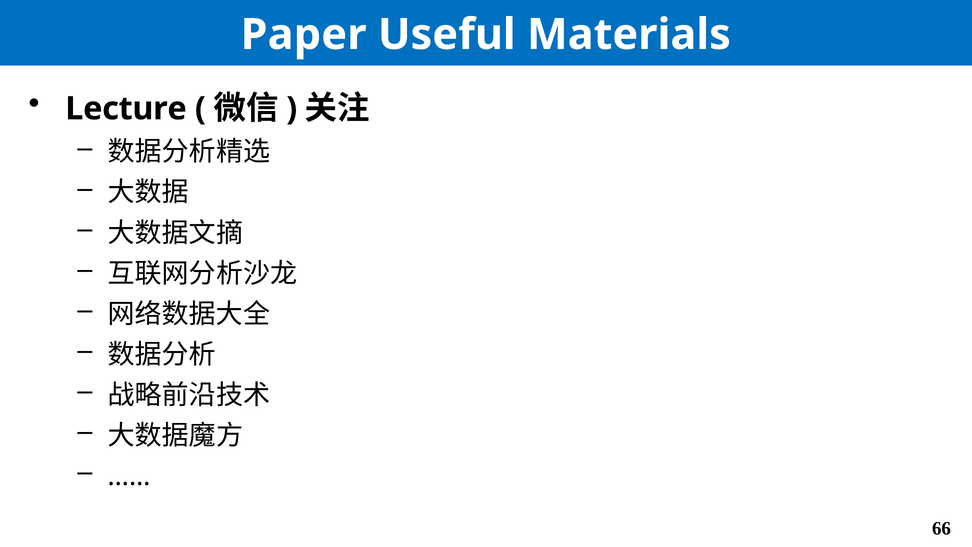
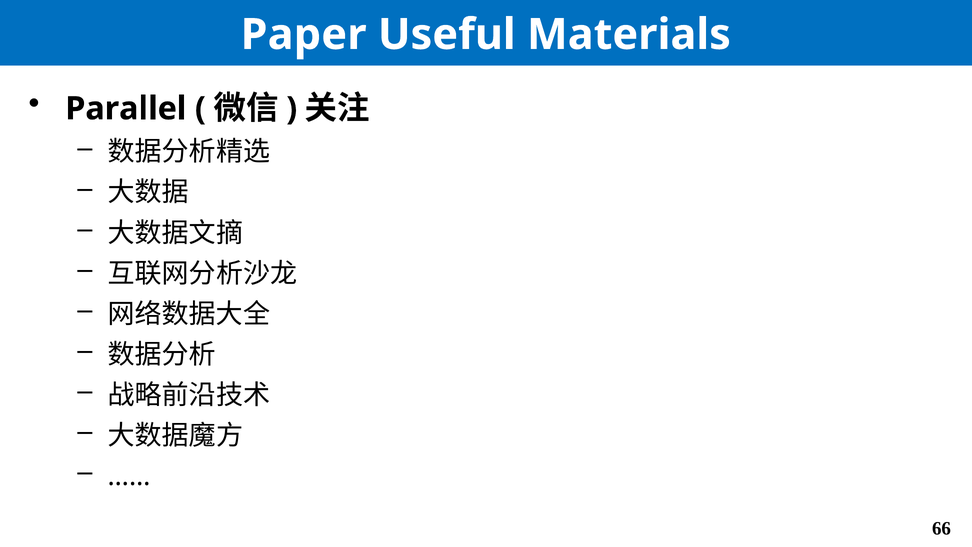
Lecture: Lecture -> Parallel
